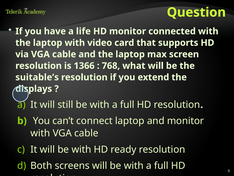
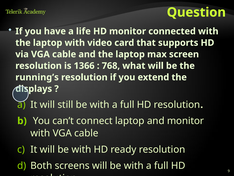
suitable’s: suitable’s -> running’s
